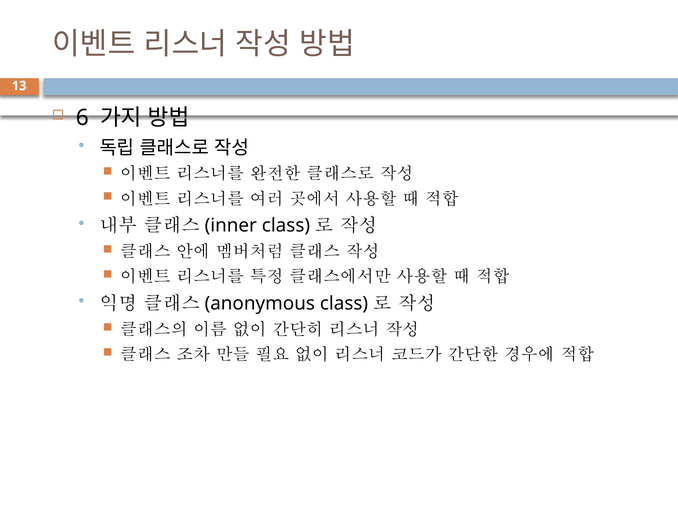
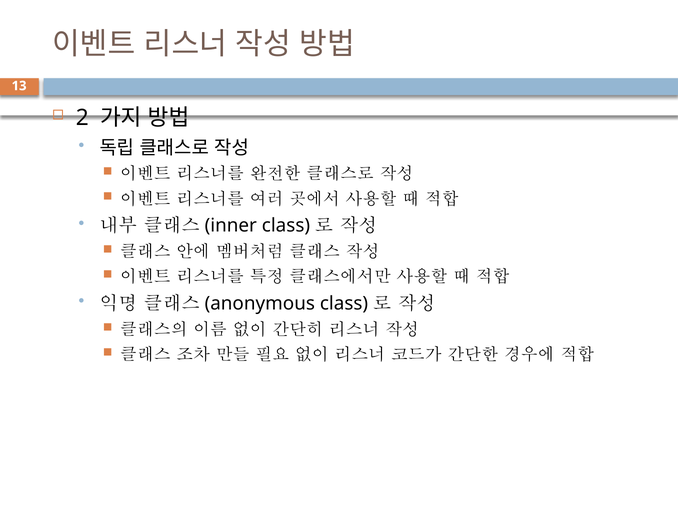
6: 6 -> 2
